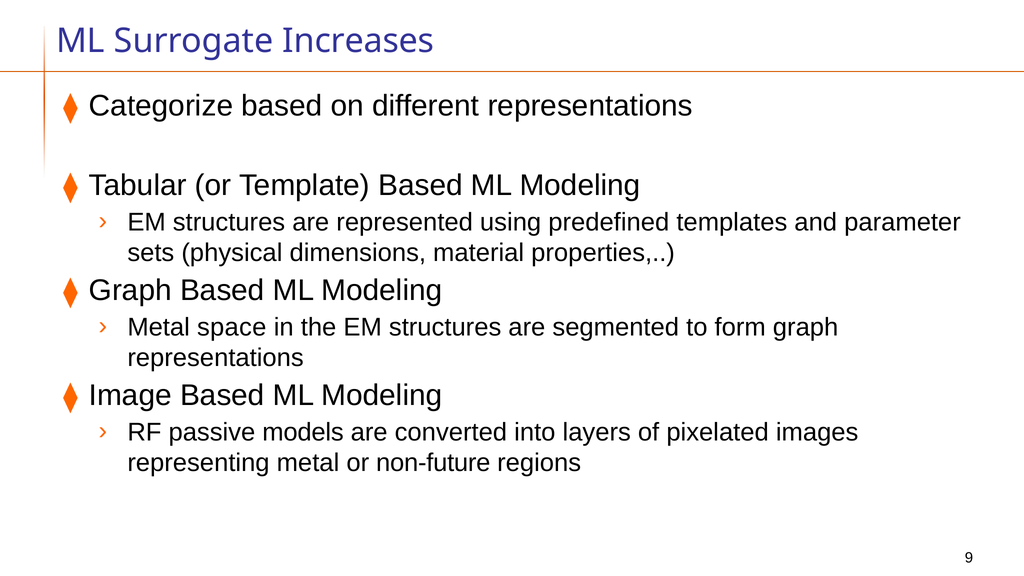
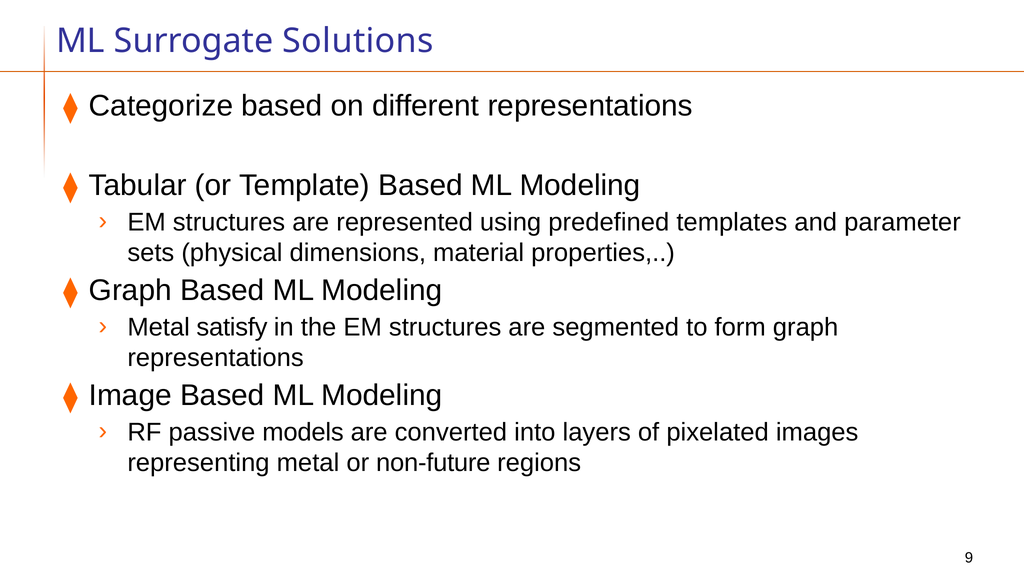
Increases: Increases -> Solutions
space: space -> satisfy
